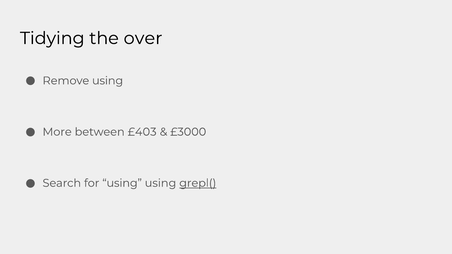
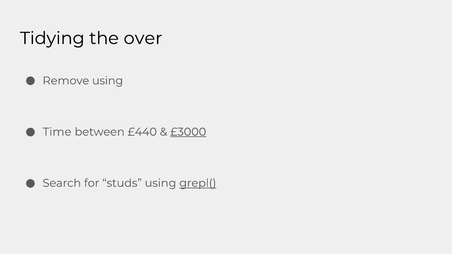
More: More -> Time
£403: £403 -> £440
£3000 underline: none -> present
for using: using -> studs
